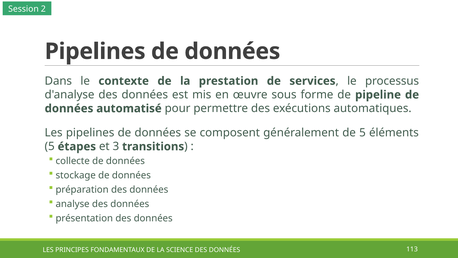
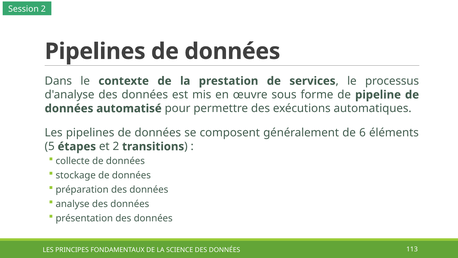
de 5: 5 -> 6
et 3: 3 -> 2
